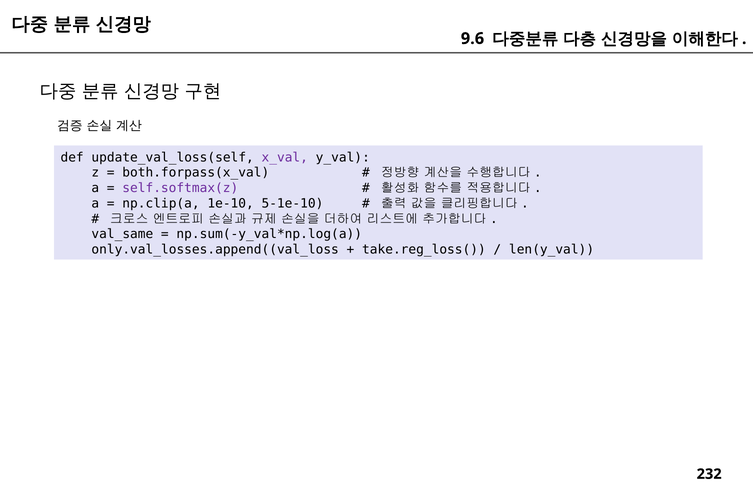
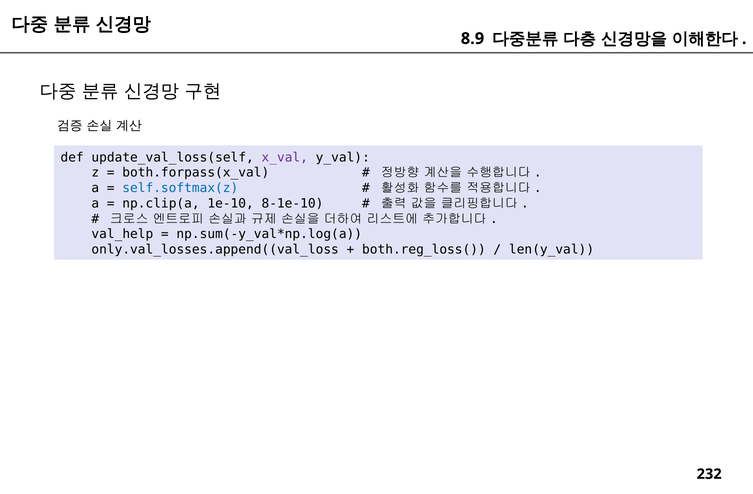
9.6: 9.6 -> 8.9
self.softmax(z colour: purple -> blue
5-1e-10: 5-1e-10 -> 8-1e-10
val_same: val_same -> val_help
take.reg_loss(: take.reg_loss( -> both.reg_loss(
